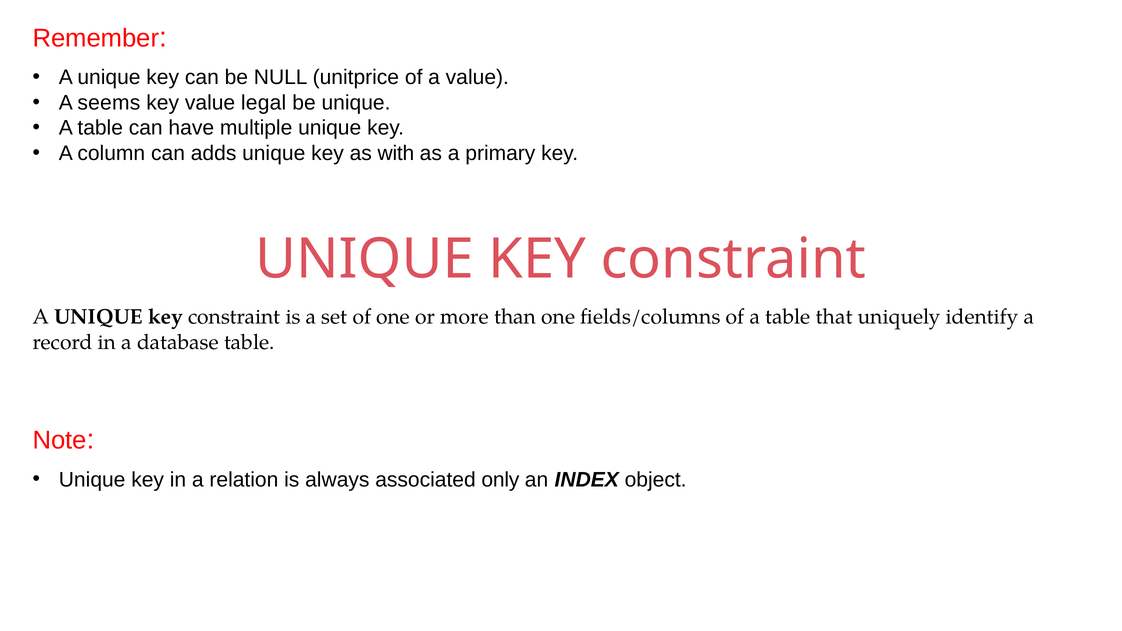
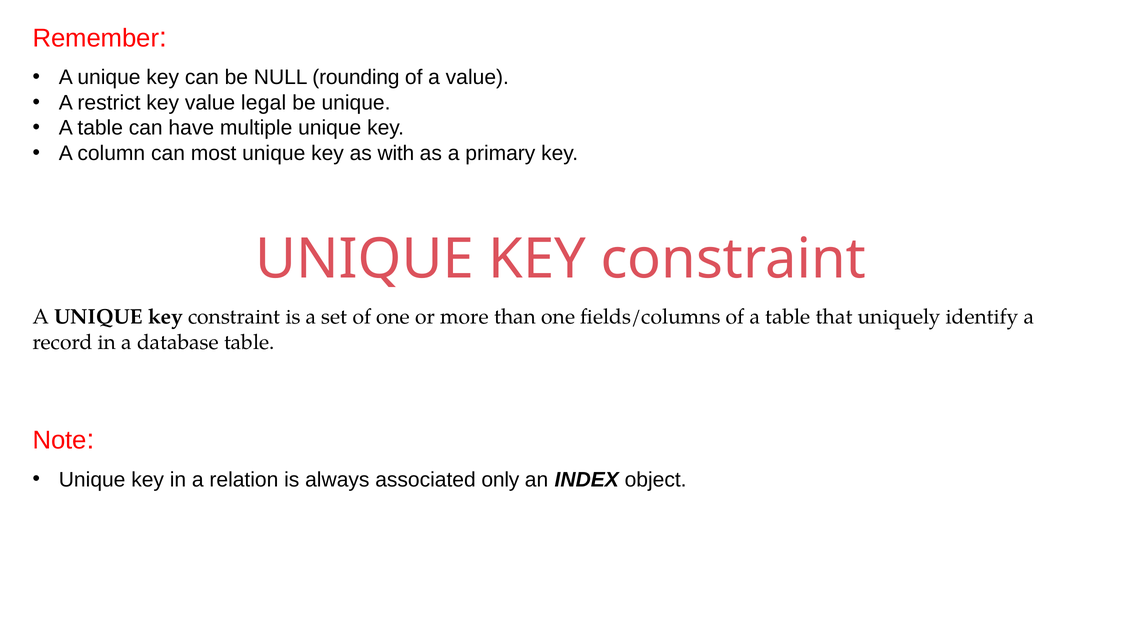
unitprice: unitprice -> rounding
seems: seems -> restrict
adds: adds -> most
